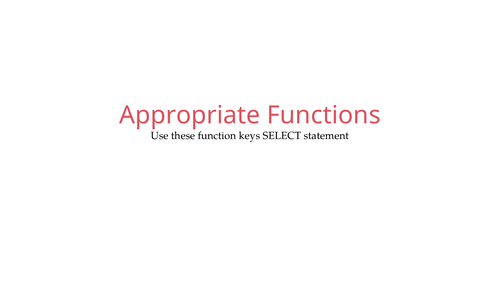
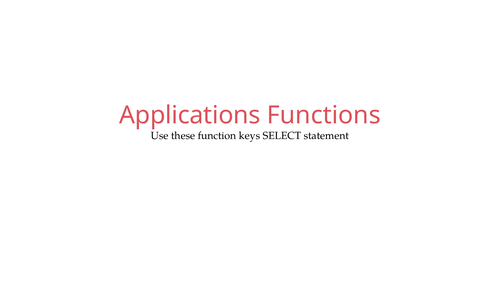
Appropriate: Appropriate -> Applications
